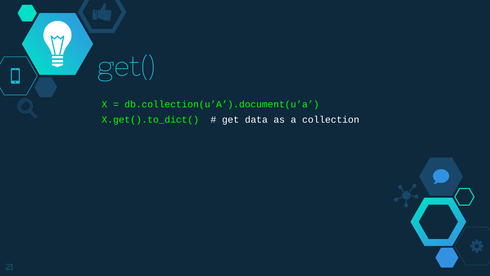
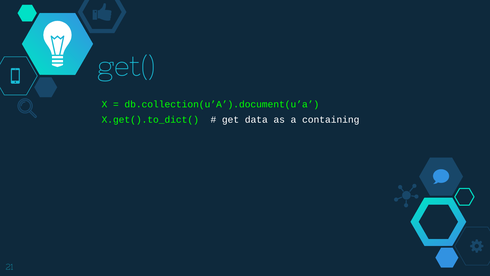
collection: collection -> containing
